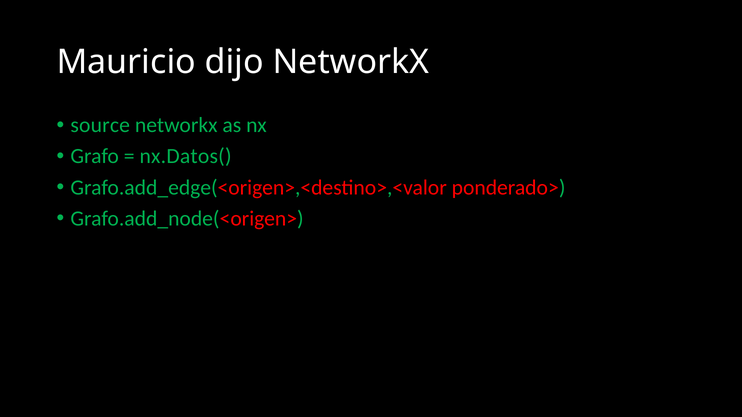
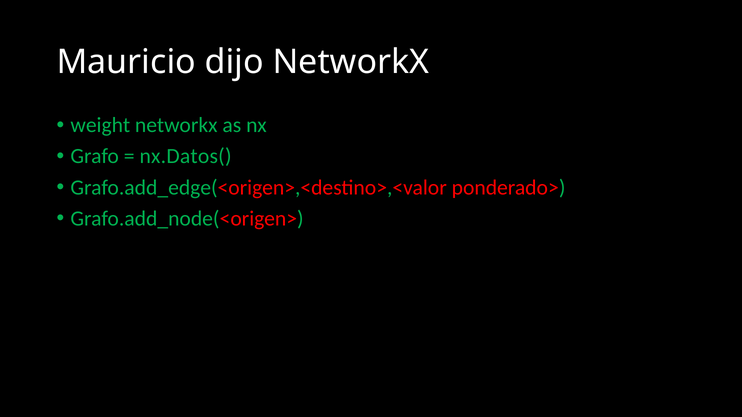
source: source -> weight
